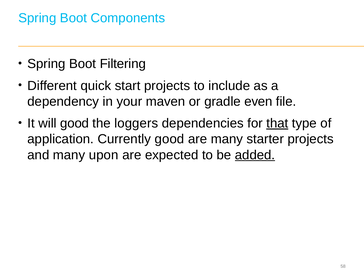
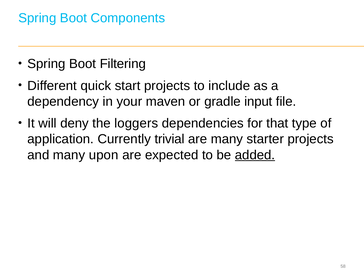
even: even -> input
will good: good -> deny
that underline: present -> none
Currently good: good -> trivial
